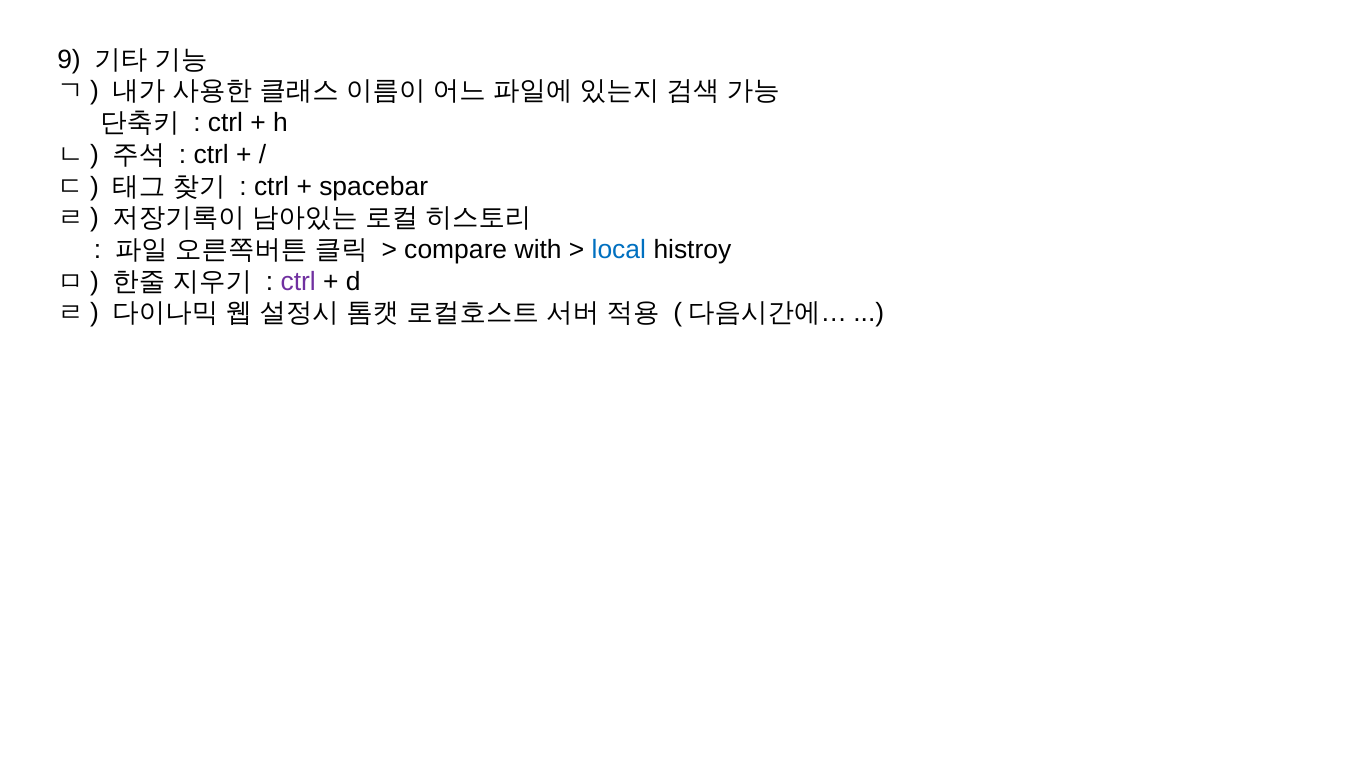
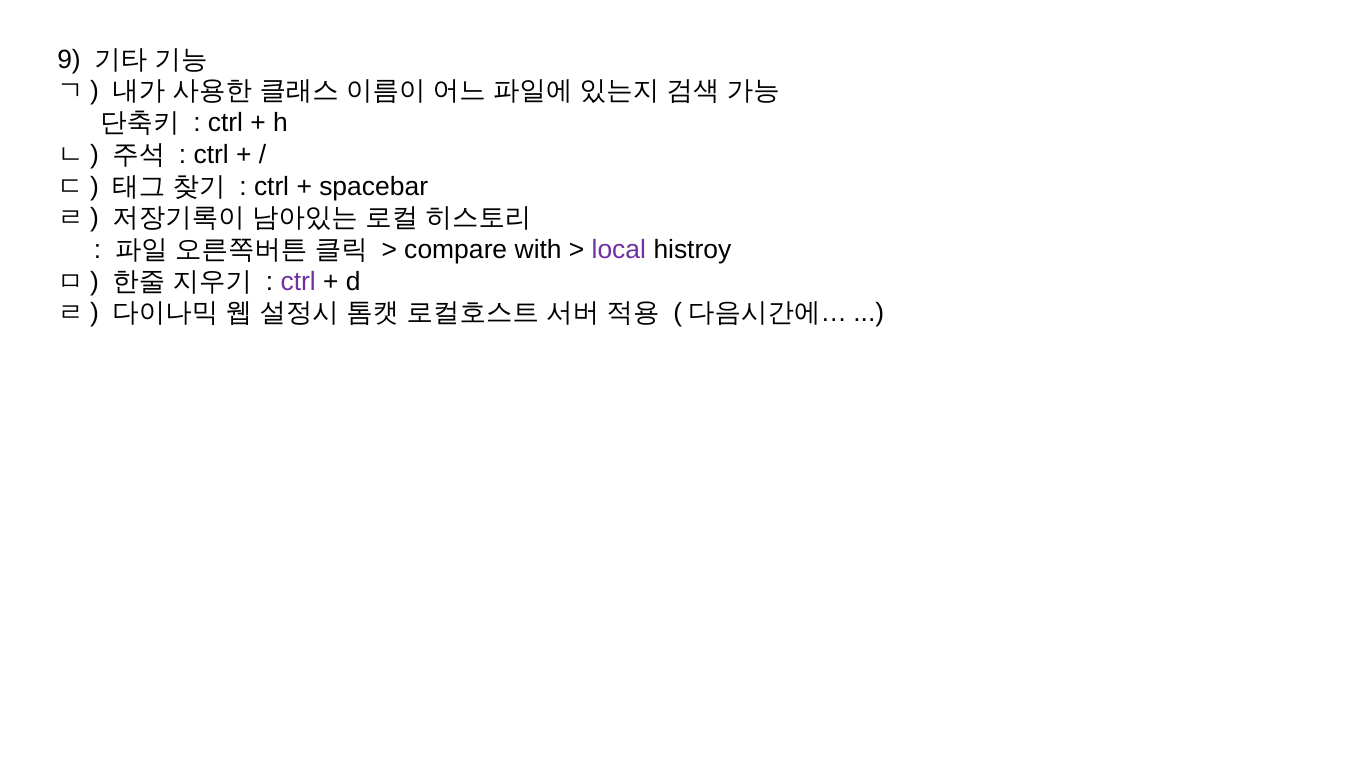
local colour: blue -> purple
